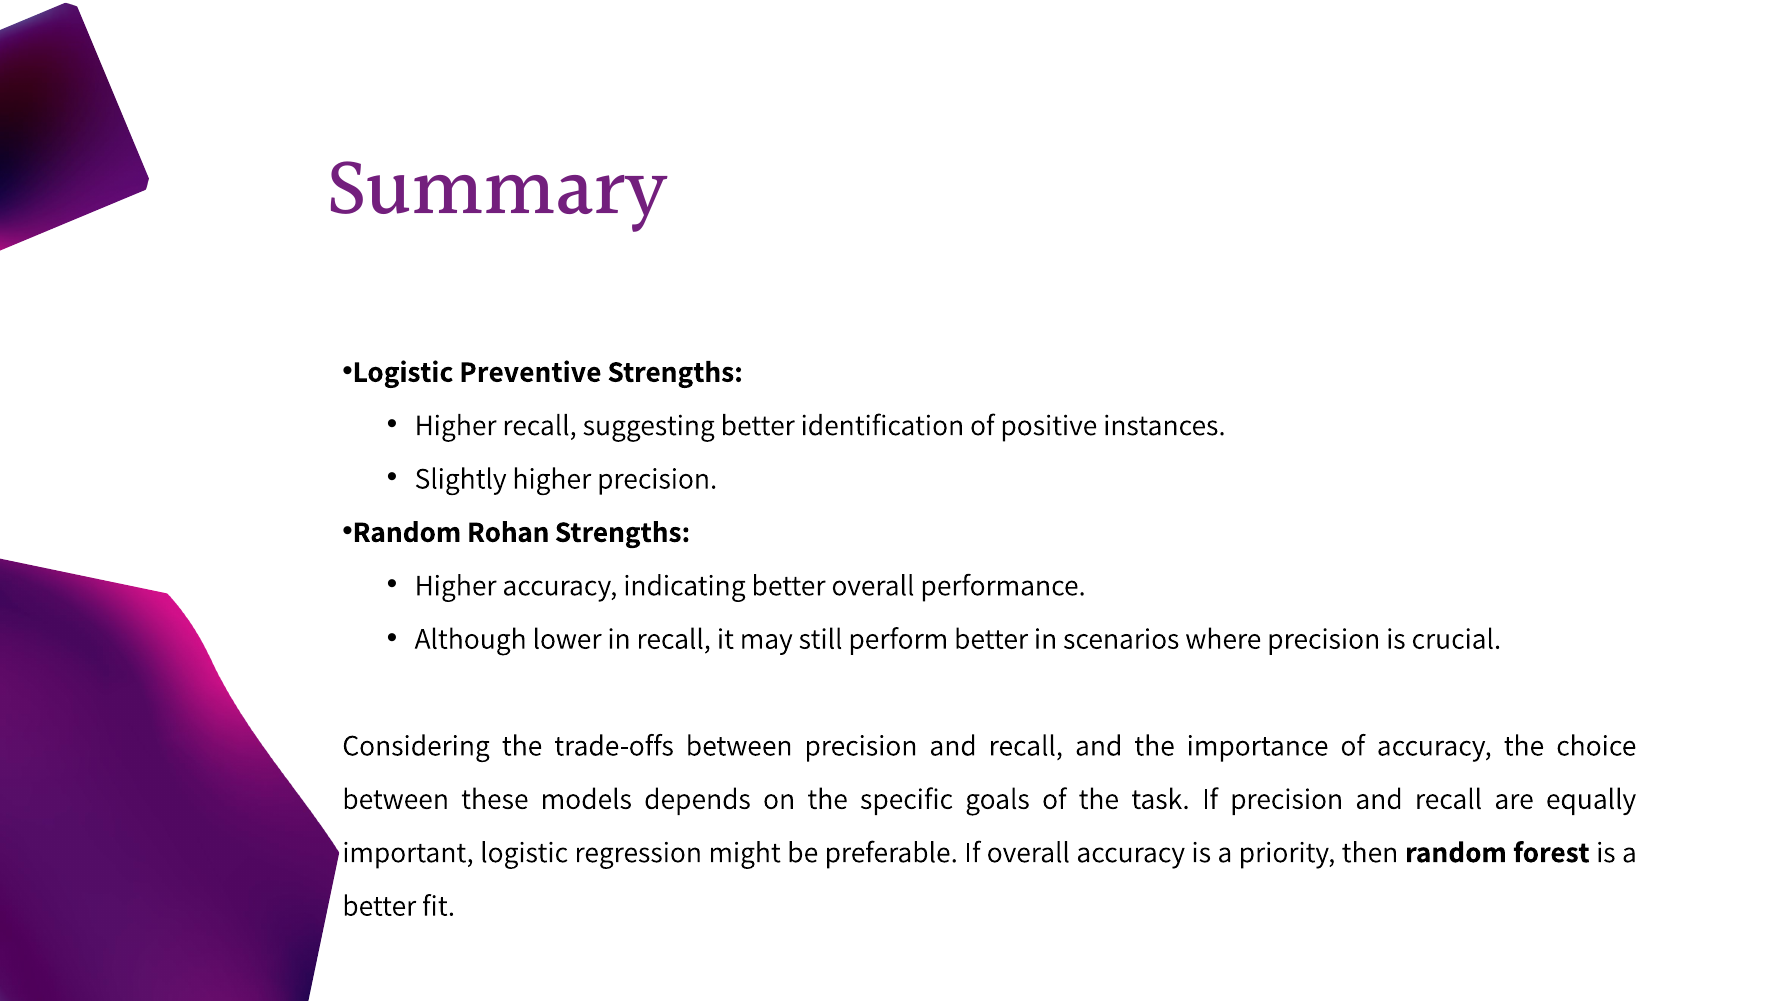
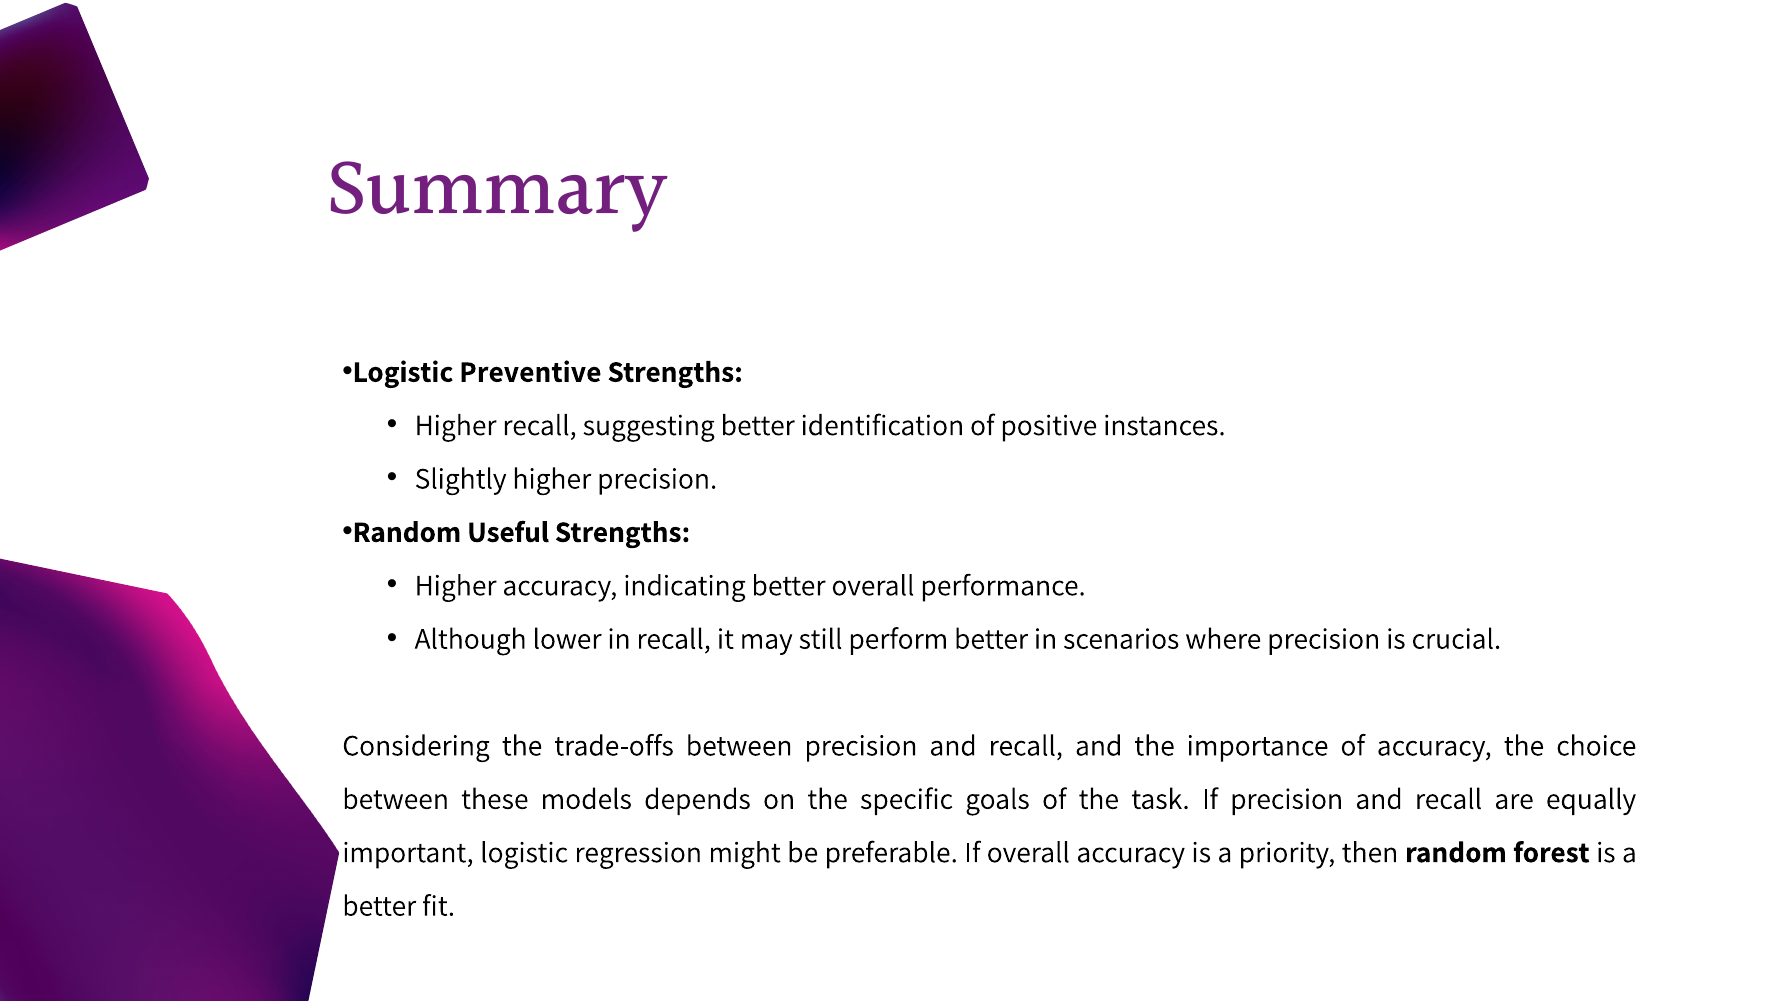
Rohan: Rohan -> Useful
